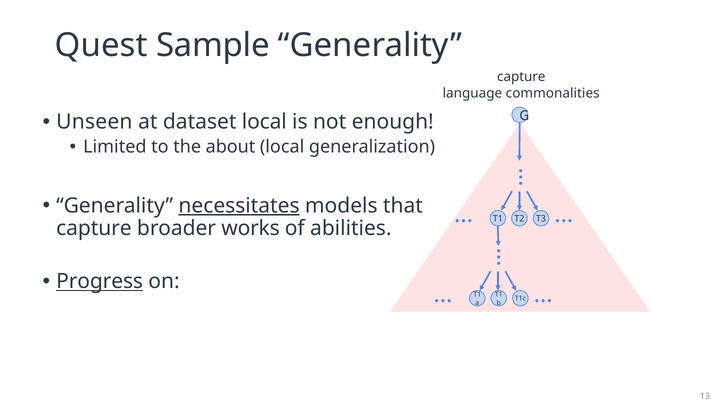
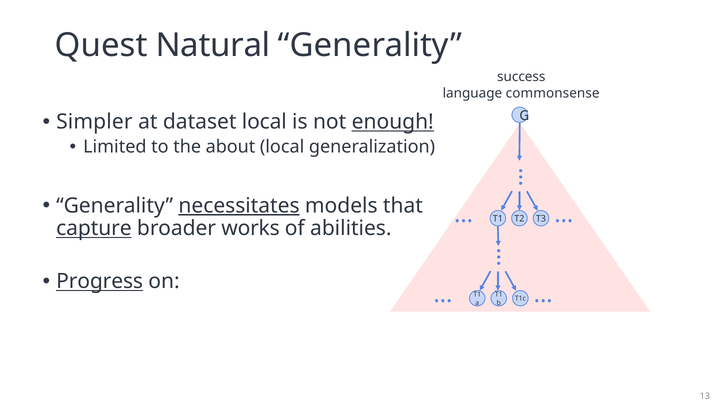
Sample: Sample -> Natural
capture at (521, 77): capture -> success
commonalities: commonalities -> commonsense
Unseen: Unseen -> Simpler
enough underline: none -> present
capture at (94, 228) underline: none -> present
